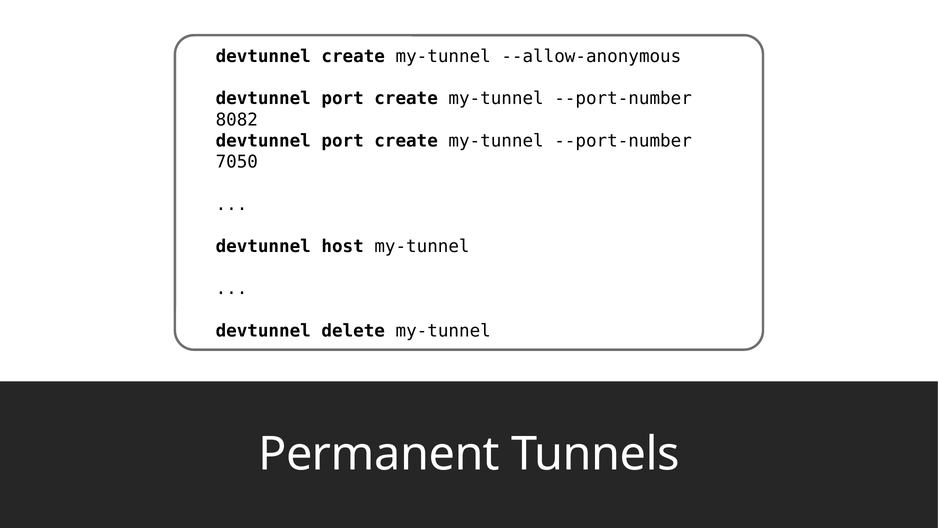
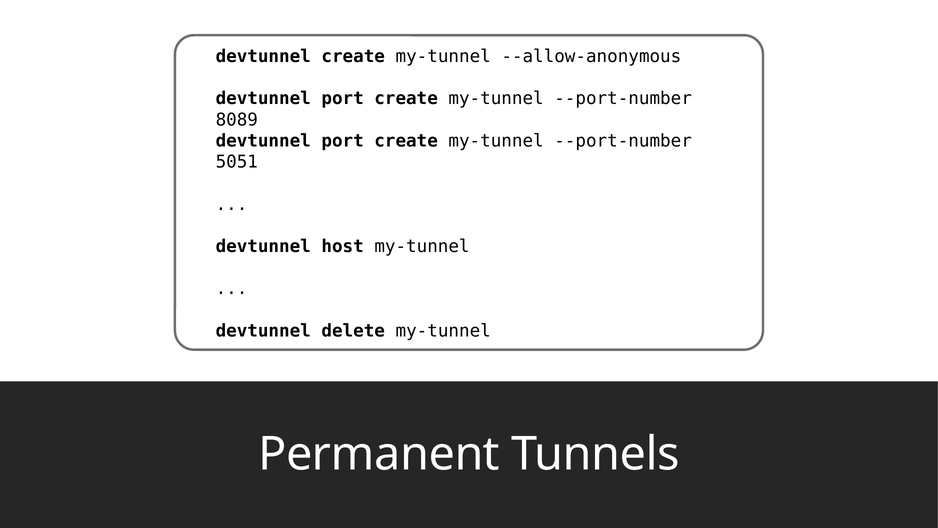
8082: 8082 -> 8089
7050: 7050 -> 5051
